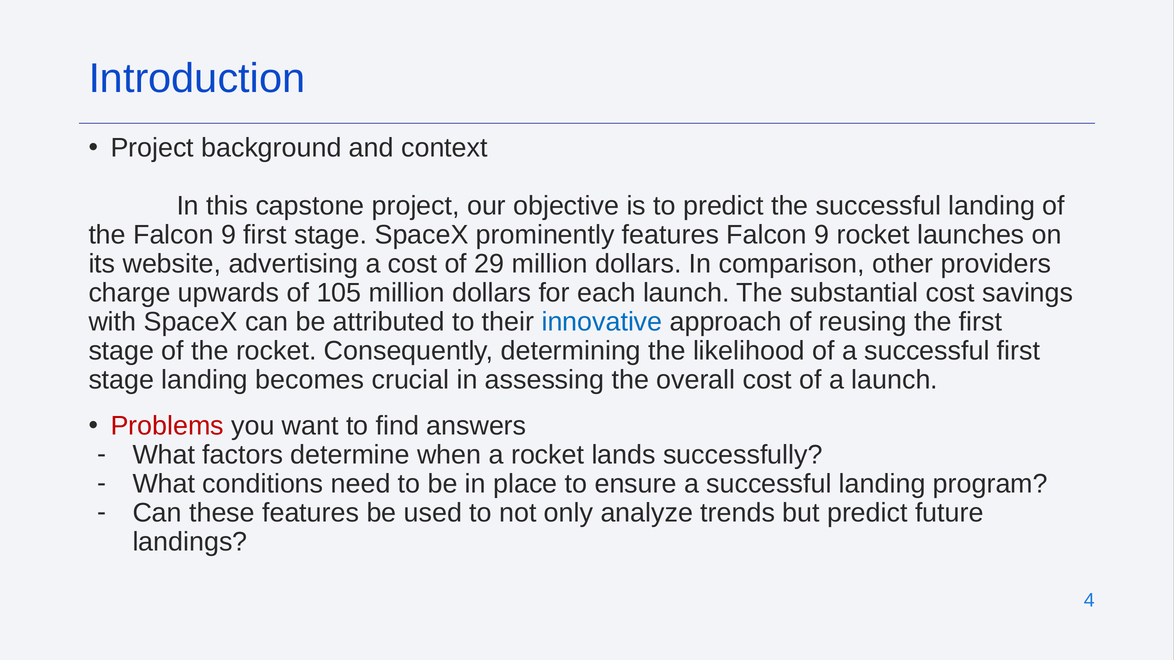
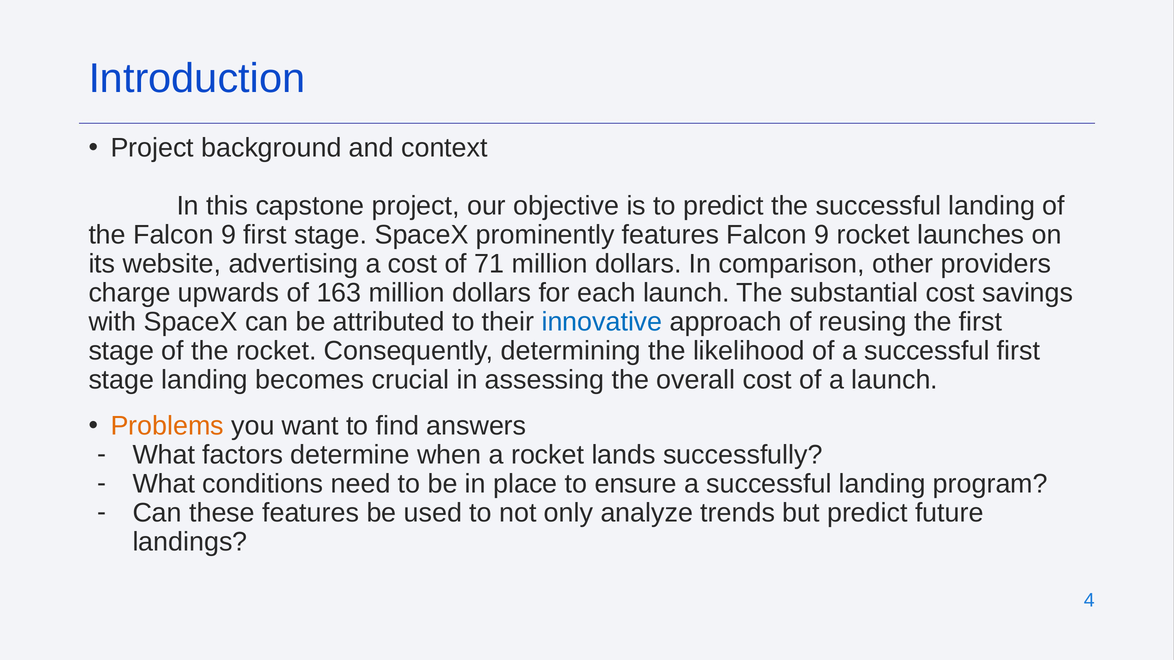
29: 29 -> 71
105: 105 -> 163
Problems colour: red -> orange
